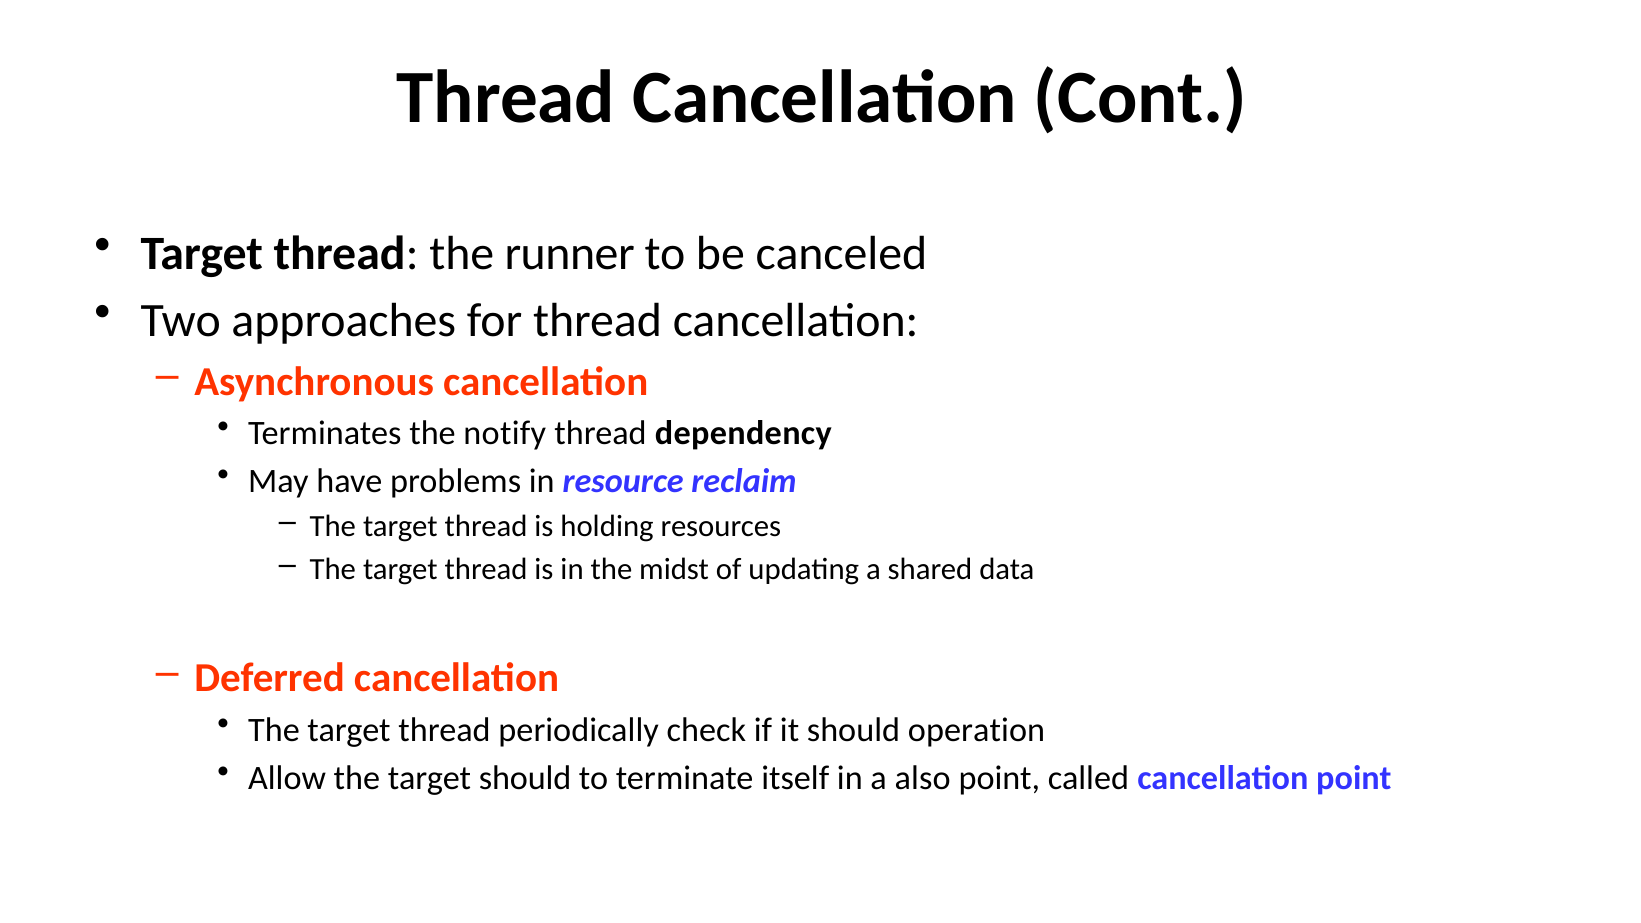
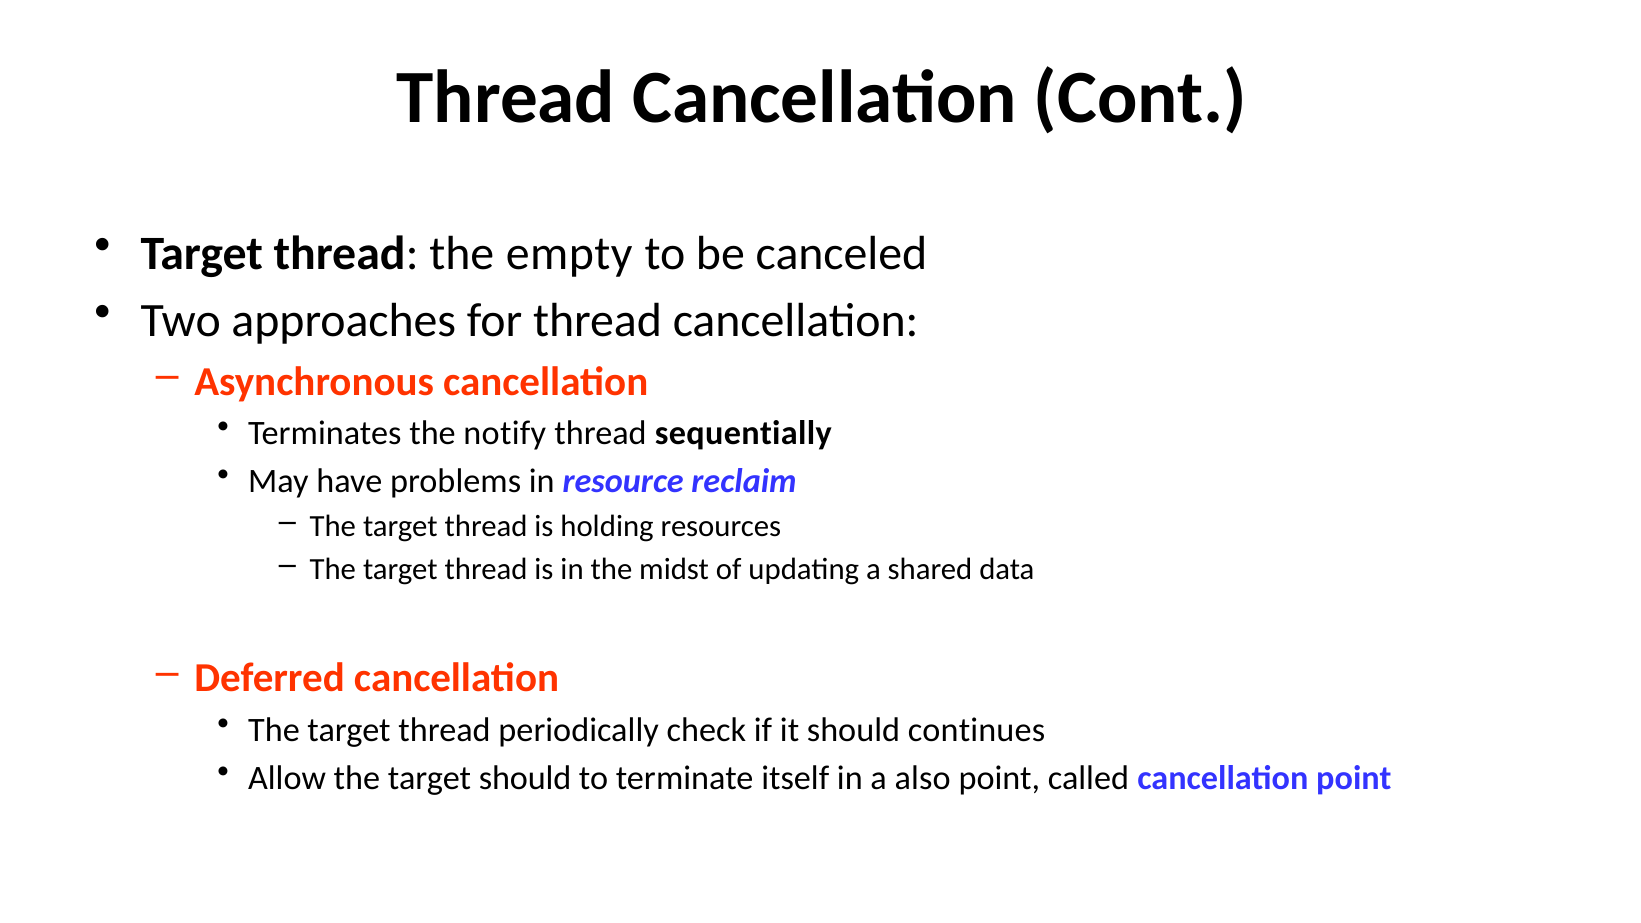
runner: runner -> empty
dependency: dependency -> sequentially
operation: operation -> continues
